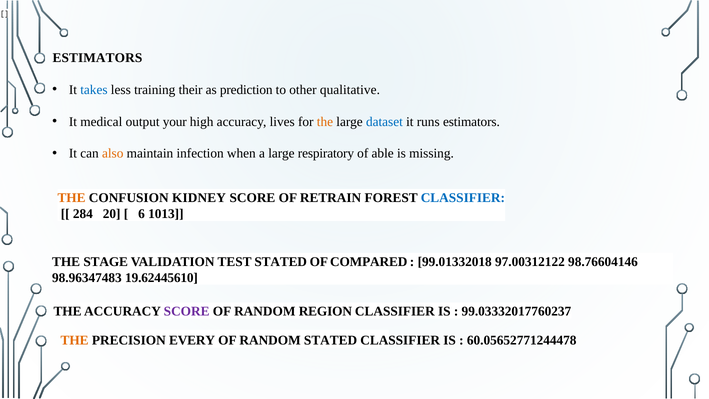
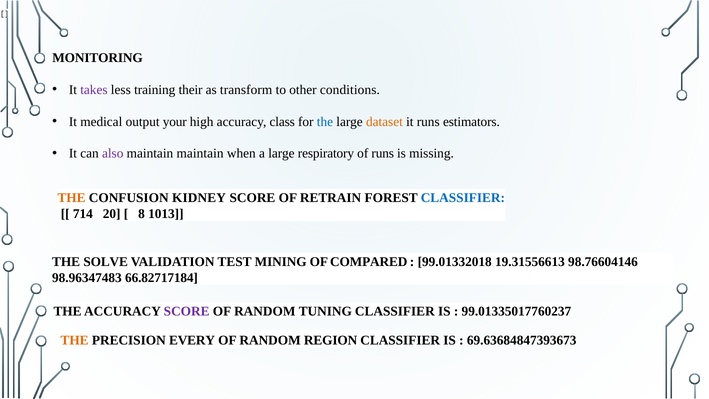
ESTIMATORS at (97, 58): ESTIMATORS -> MONITORING
takes colour: blue -> purple
prediction: prediction -> transform
qualitative: qualitative -> conditions
lives: lives -> class
the at (325, 122) colour: orange -> blue
dataset colour: blue -> orange
also colour: orange -> purple
maintain infection: infection -> maintain
of able: able -> runs
284: 284 -> 714
6: 6 -> 8
STAGE: STAGE -> SOLVE
TEST STATED: STATED -> MINING
97.00312122: 97.00312122 -> 19.31556613
19.62445610: 19.62445610 -> 66.82717184
REGION: REGION -> TUNING
99.03332017760237: 99.03332017760237 -> 99.01335017760237
RANDOM STATED: STATED -> REGION
60.05652771244478: 60.05652771244478 -> 69.63684847393673
